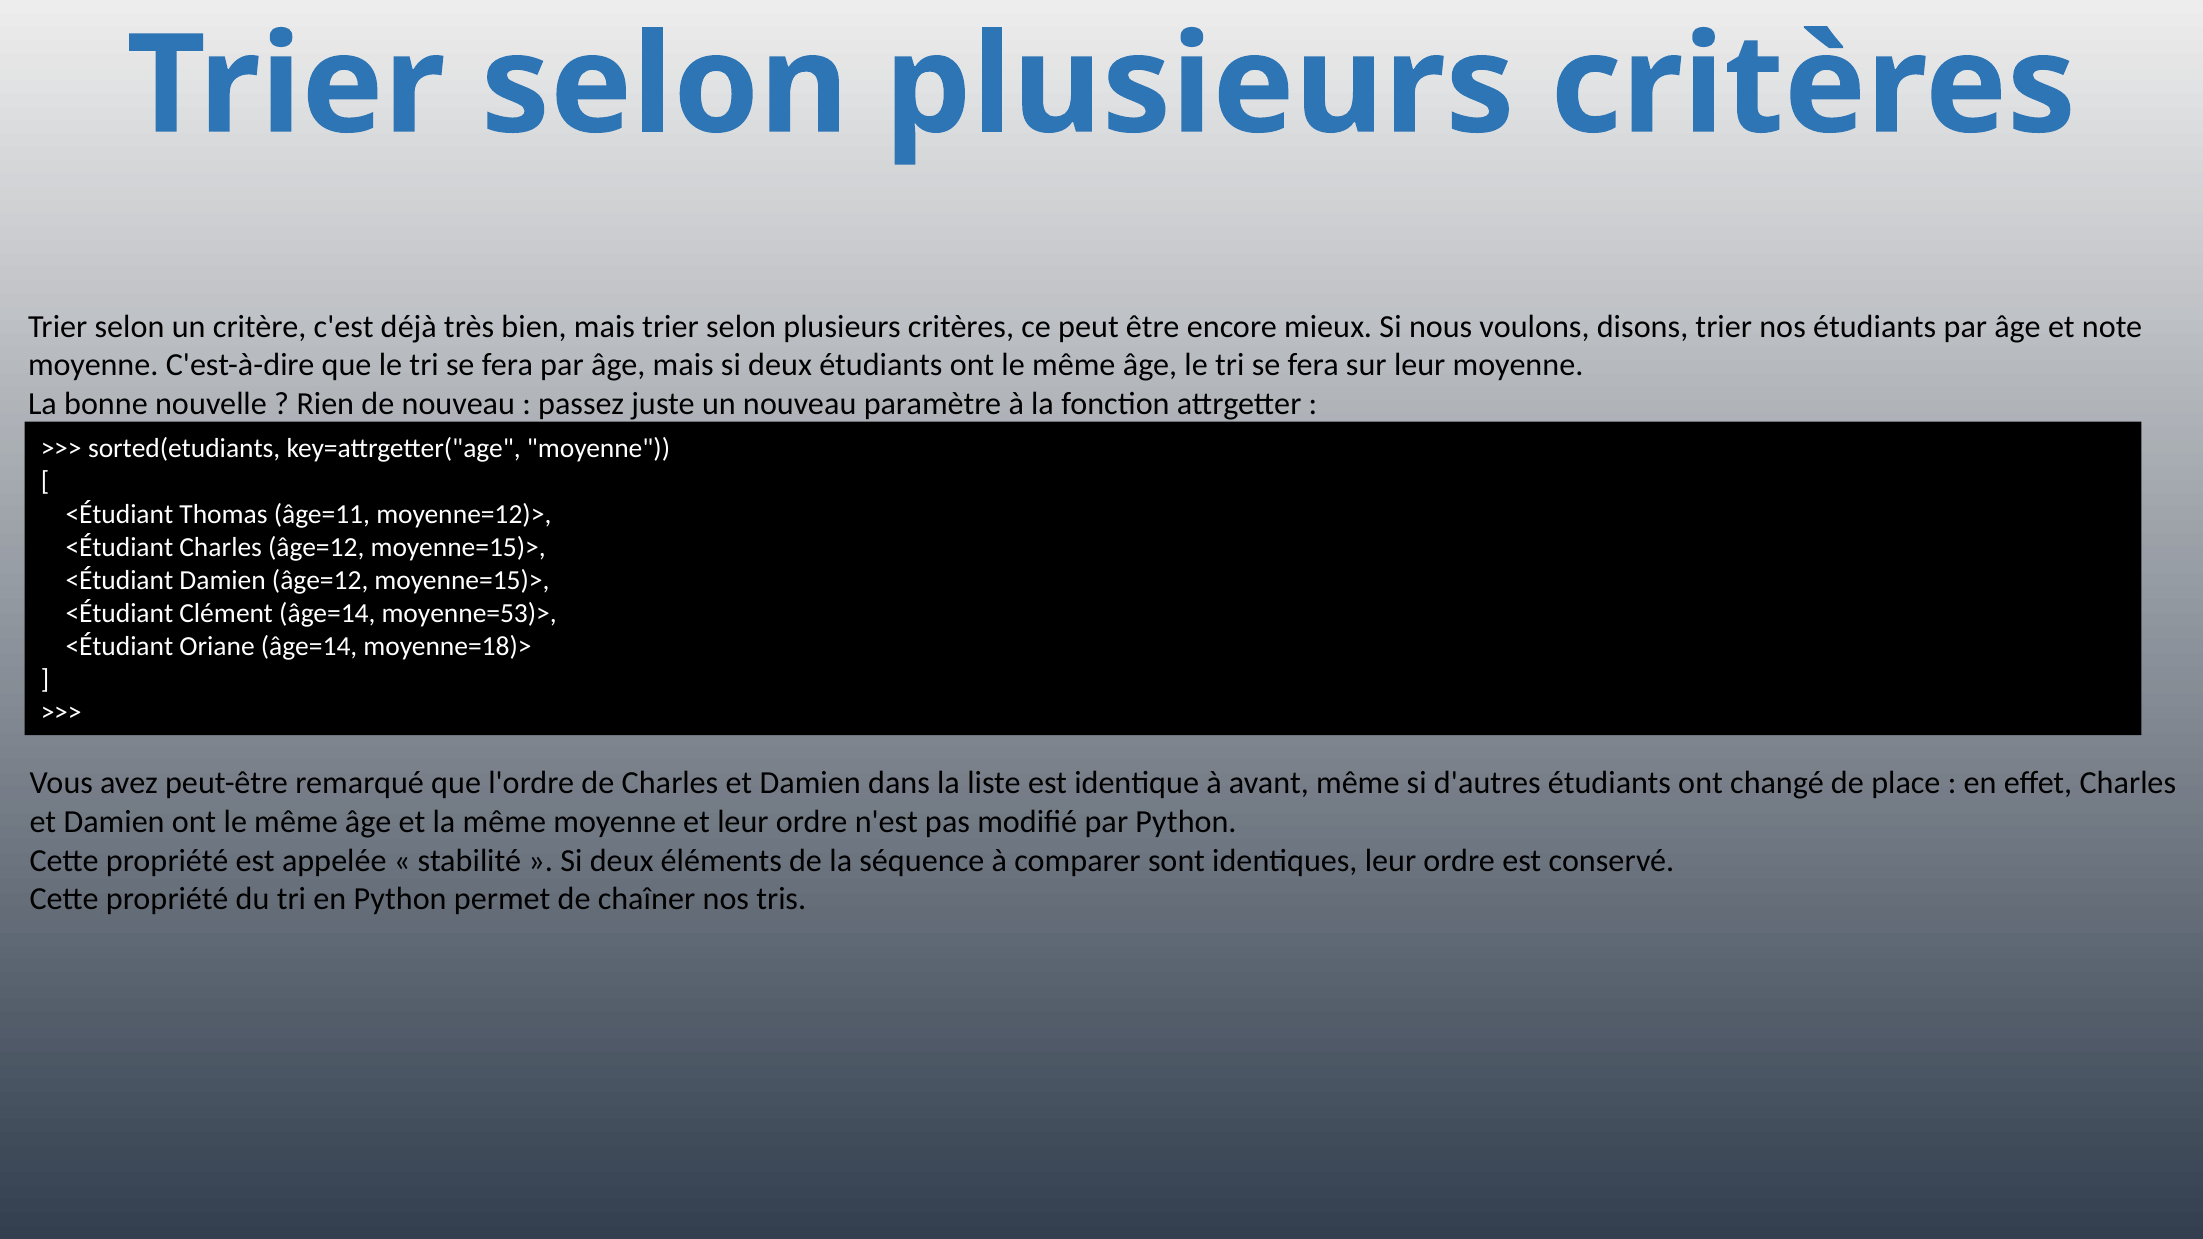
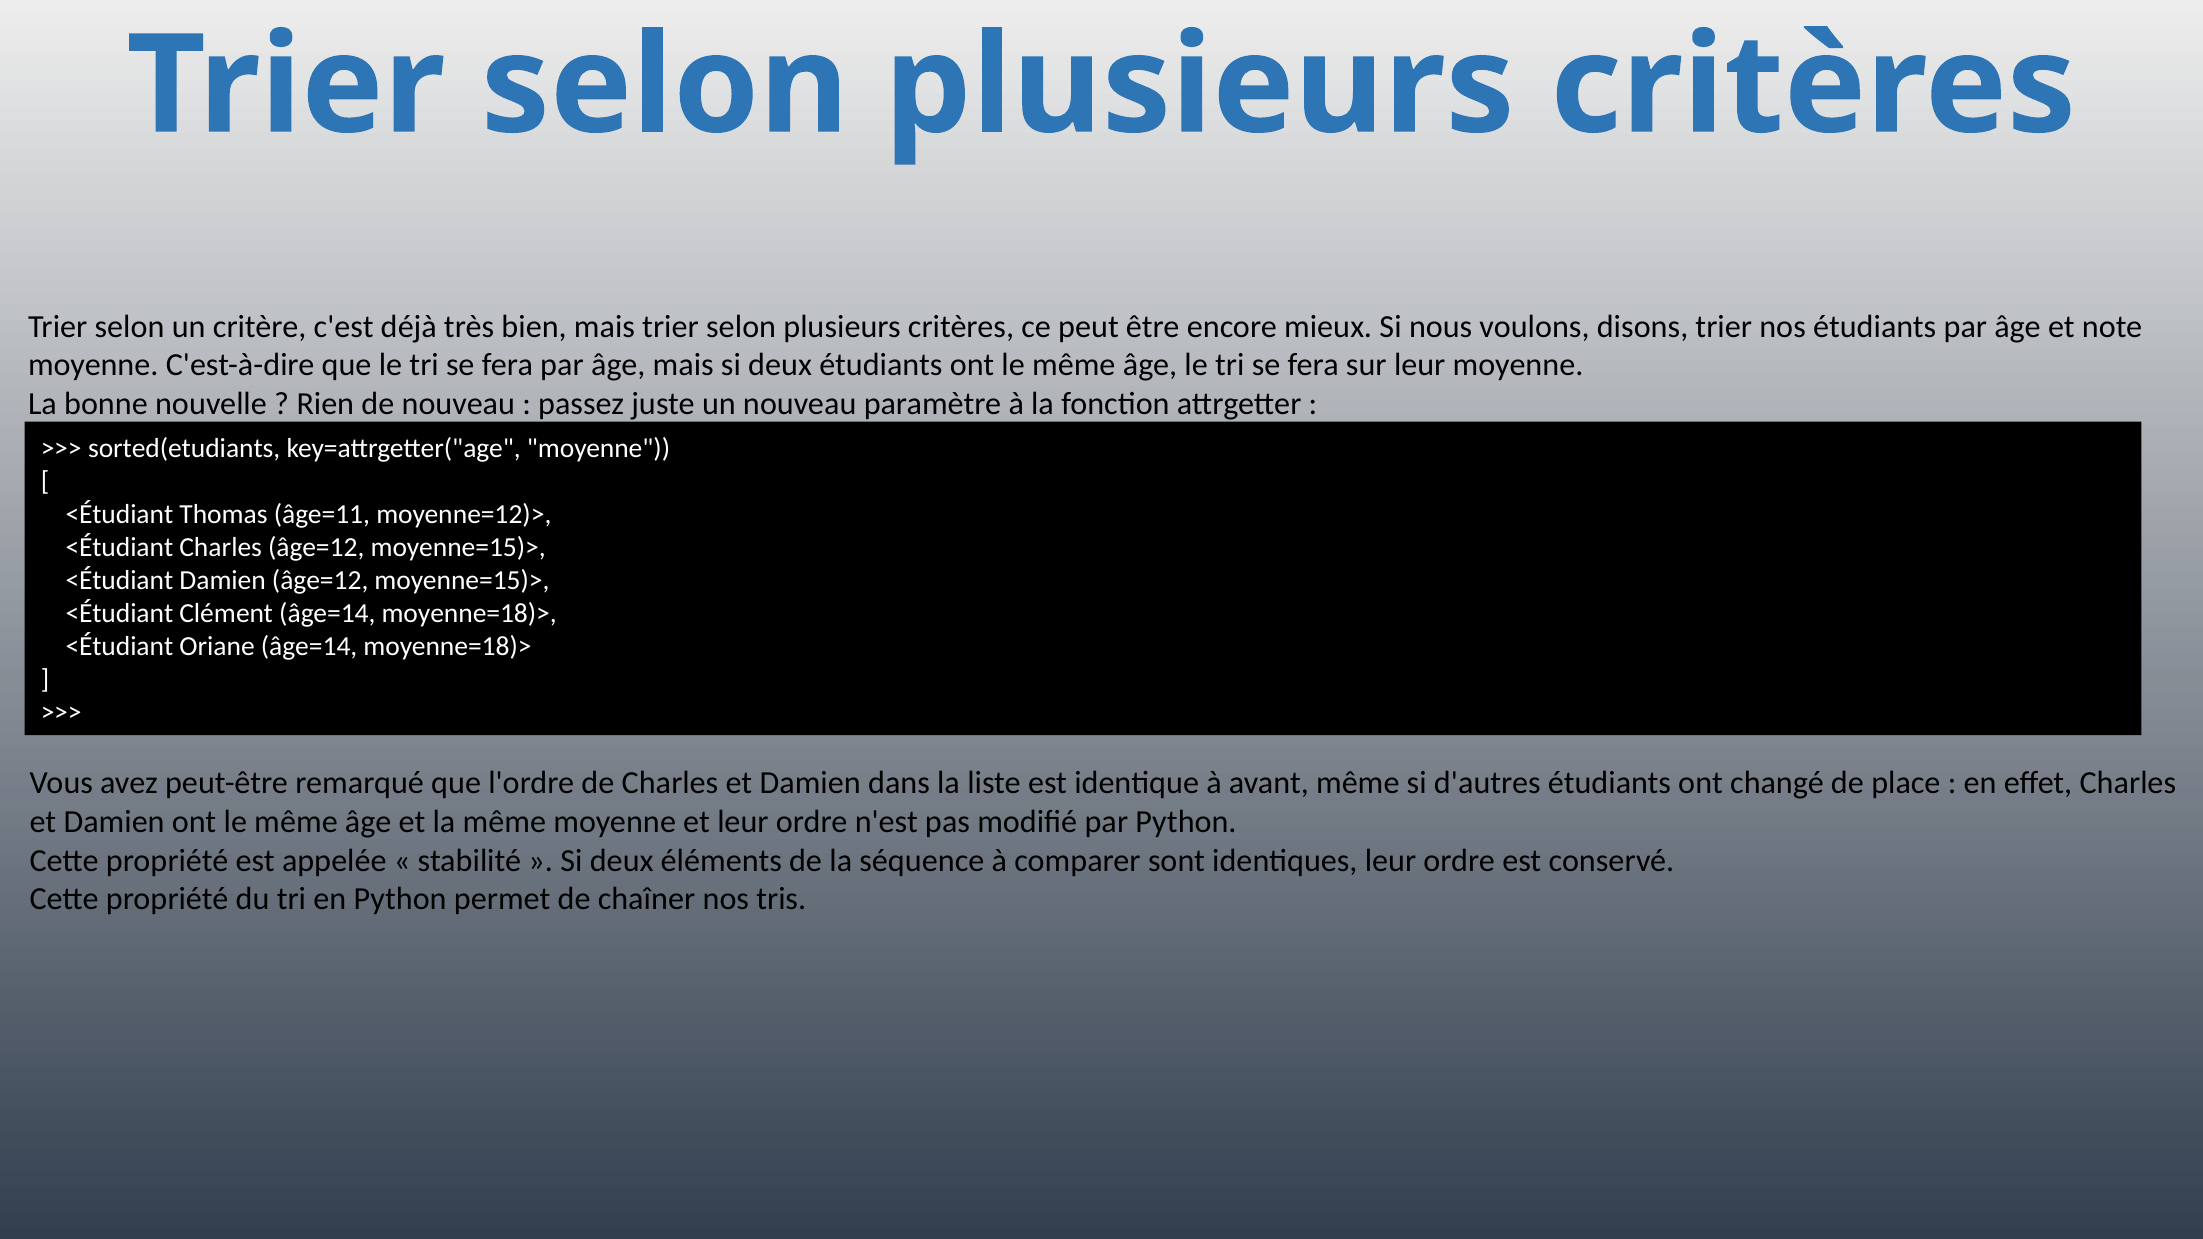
Clément âge=14 moyenne=53)>: moyenne=53)> -> moyenne=18)>
